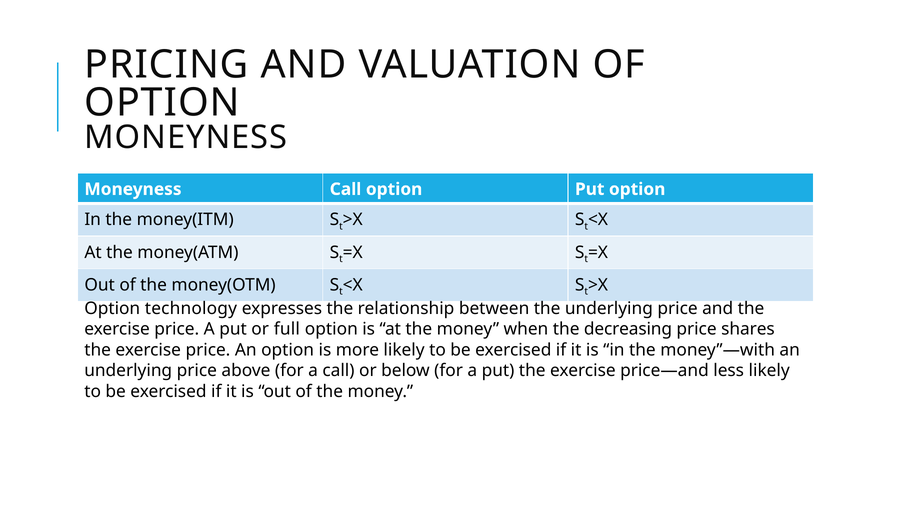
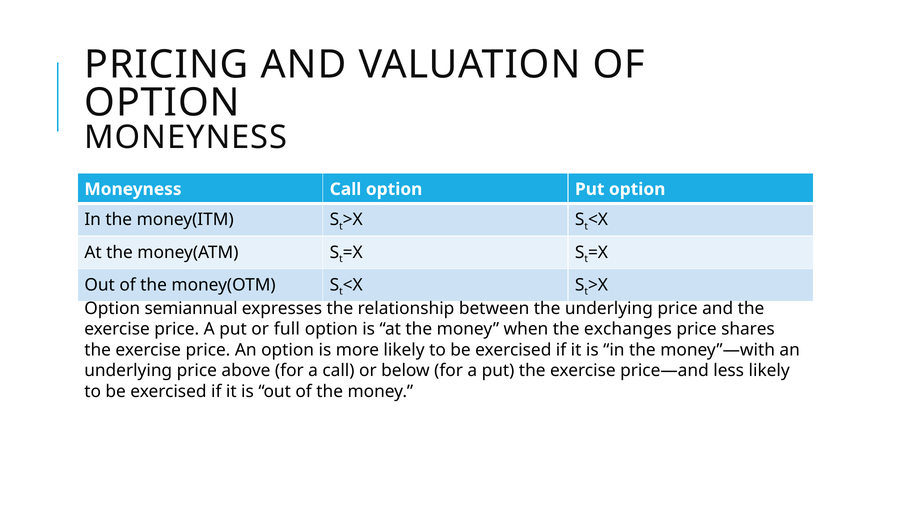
technology: technology -> semiannual
decreasing: decreasing -> exchanges
